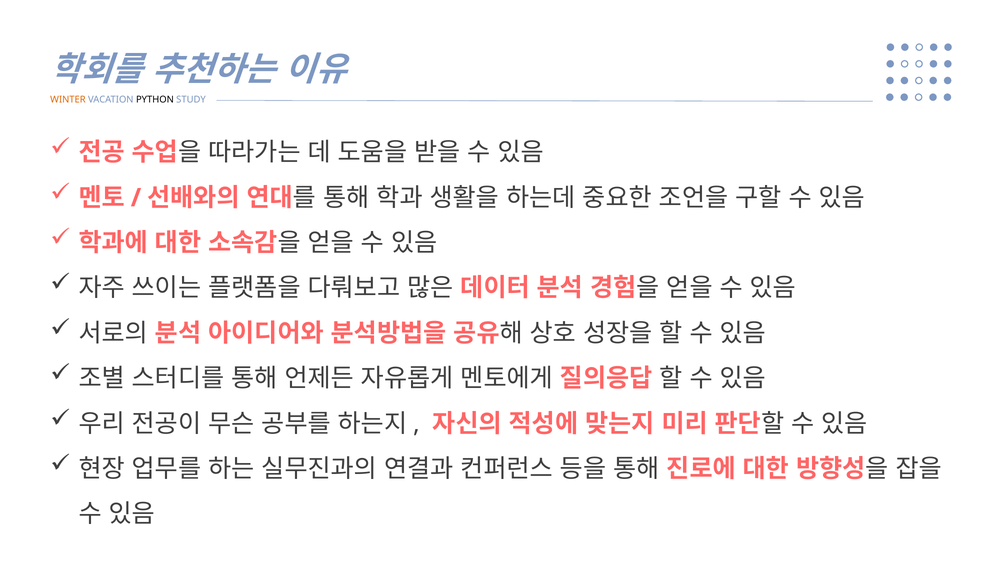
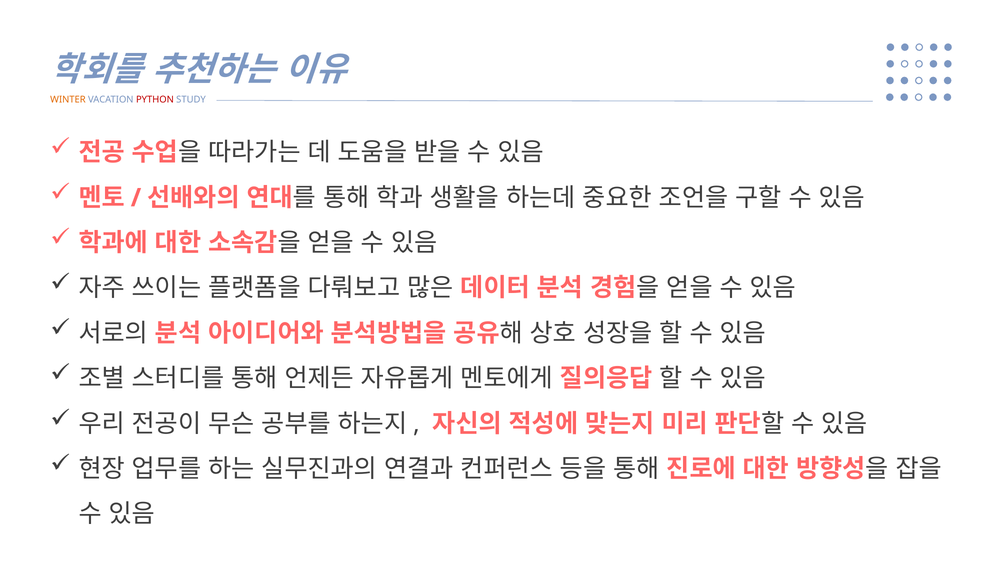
PYTHON colour: black -> red
